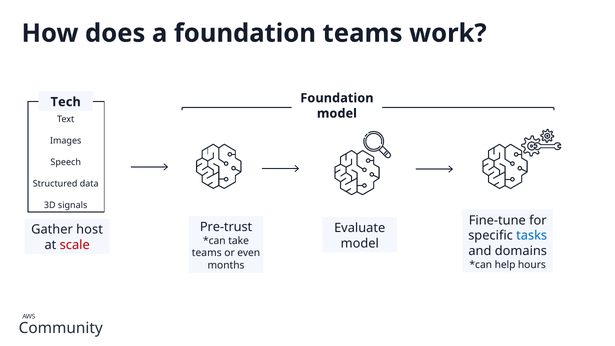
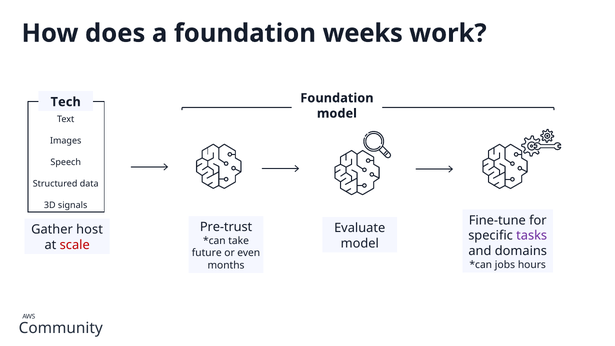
foundation teams: teams -> weeks
tasks colour: blue -> purple
teams at (207, 253): teams -> future
help: help -> jobs
